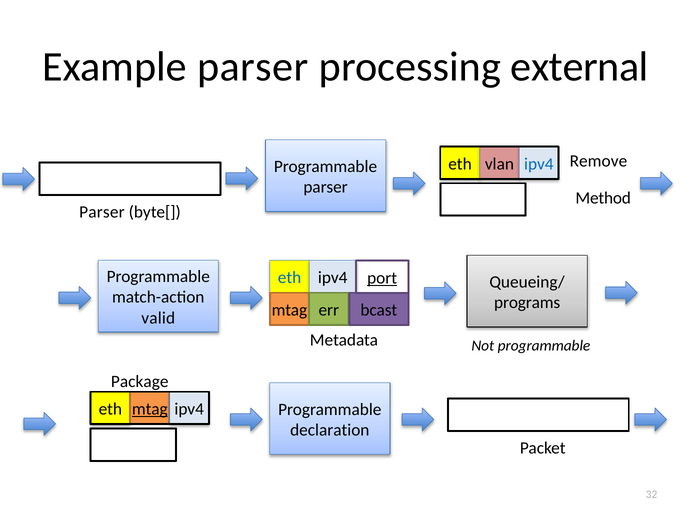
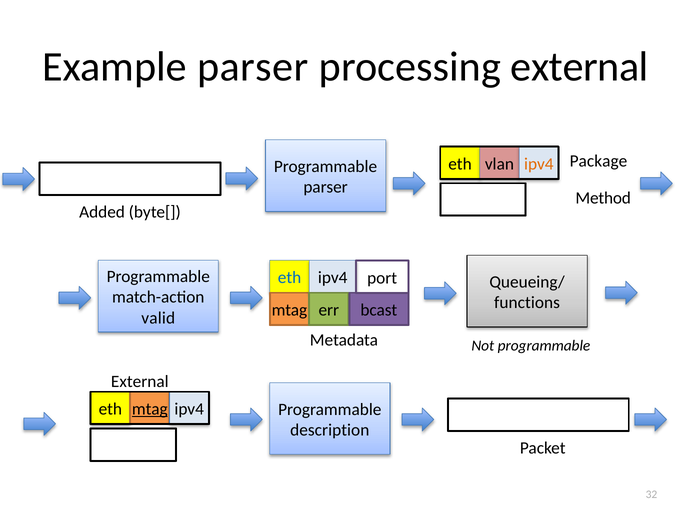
Remove: Remove -> Package
ipv4 at (539, 164) colour: blue -> orange
Parser at (102, 212): Parser -> Added
port underline: present -> none
programs: programs -> functions
Package at (140, 382): Package -> External
declaration: declaration -> description
